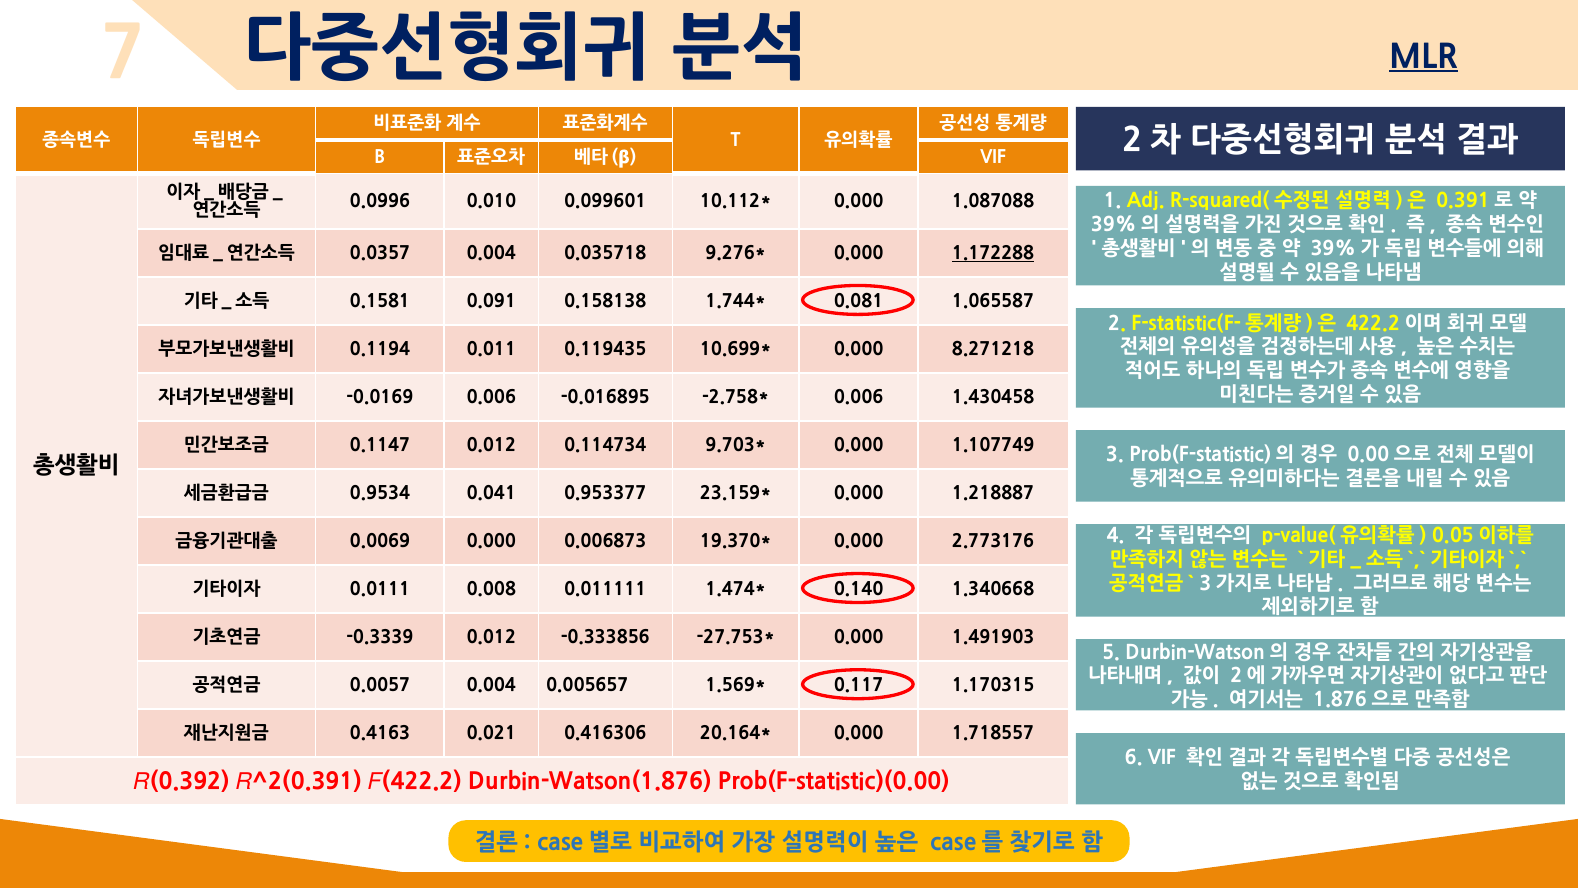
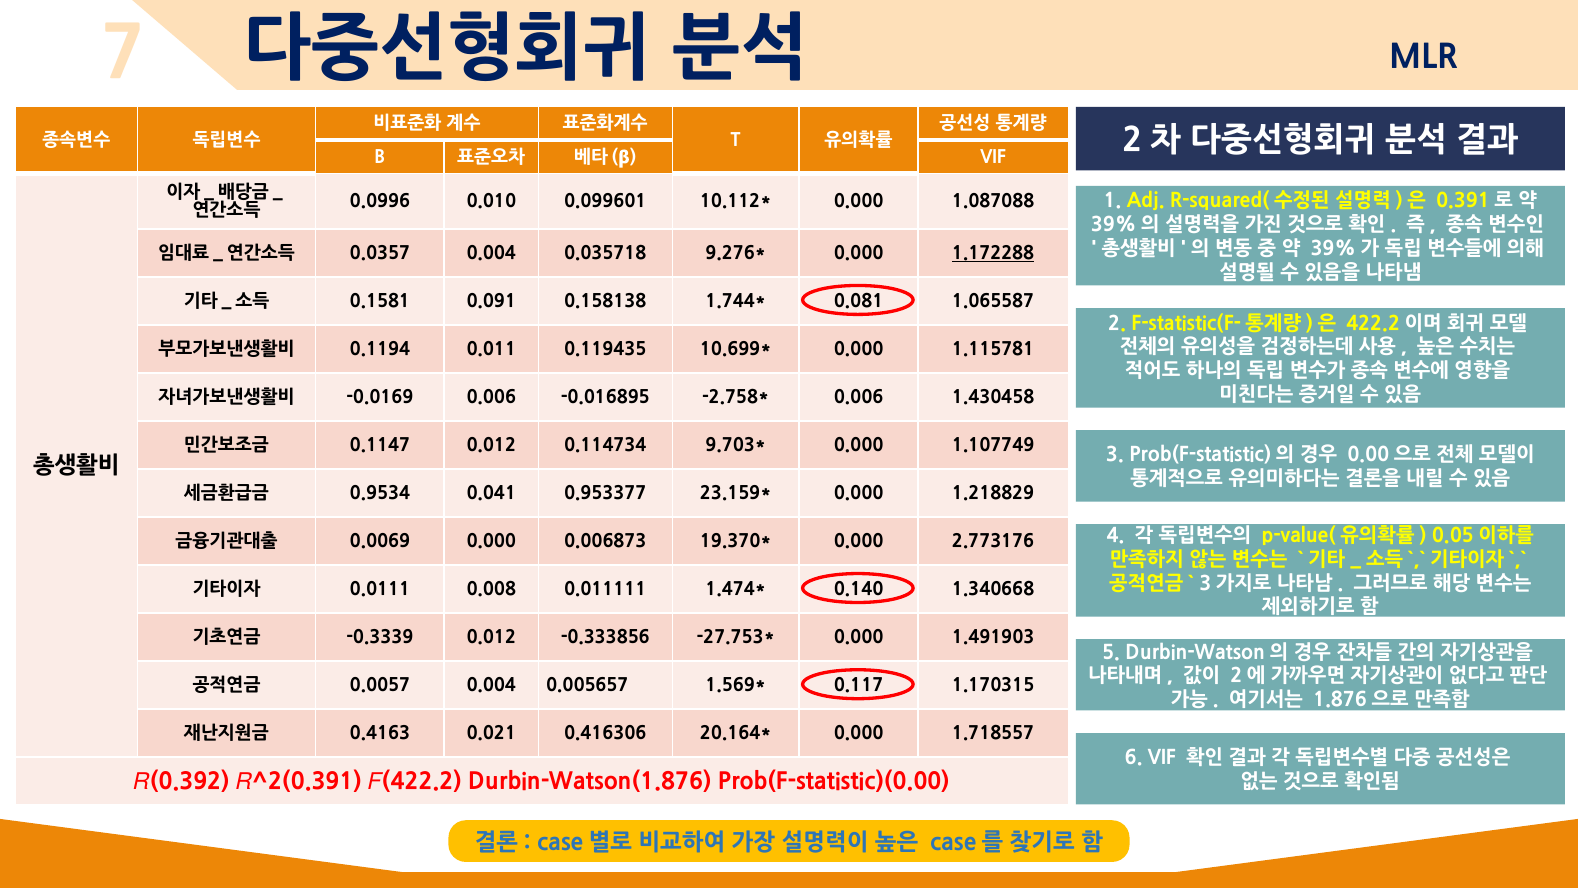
MLR underline: present -> none
8.271218: 8.271218 -> 1.115781
1.218887: 1.218887 -> 1.218829
